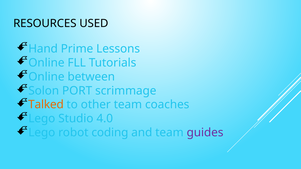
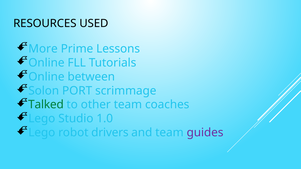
Hand: Hand -> More
Talked colour: orange -> green
4.0: 4.0 -> 1.0
coding: coding -> drivers
